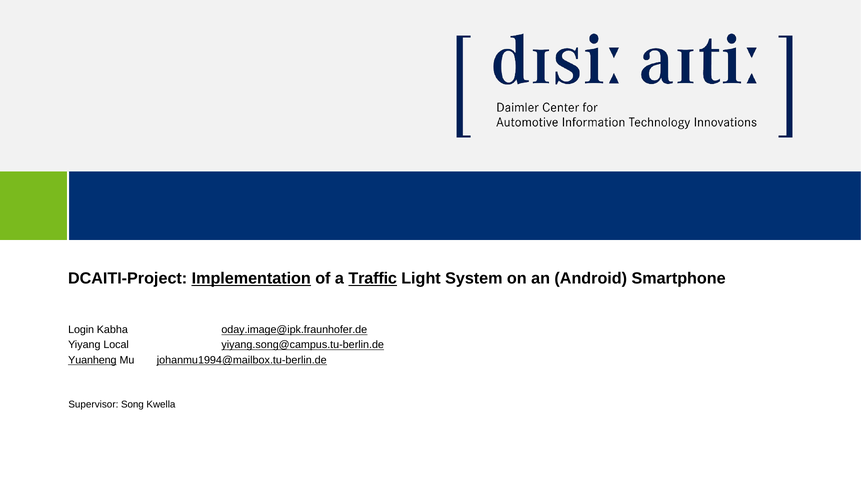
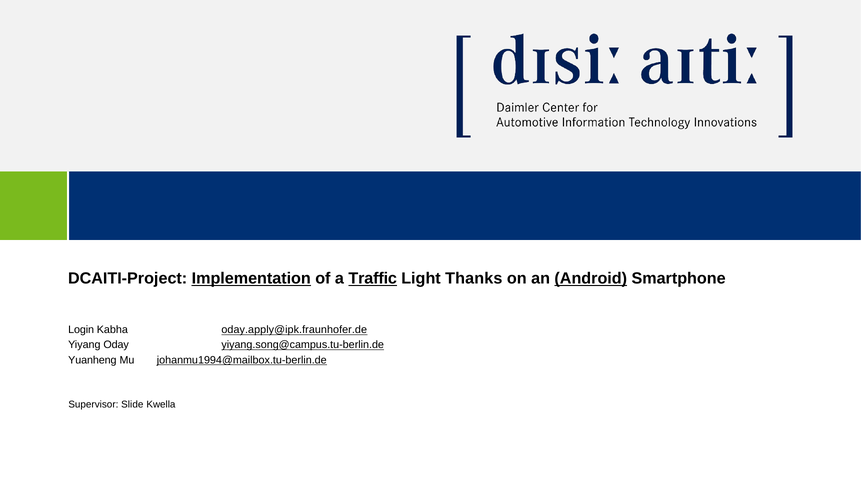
System: System -> Thanks
Android underline: none -> present
oday.image@ipk.fraunhofer.de: oday.image@ipk.fraunhofer.de -> oday.apply@ipk.fraunhofer.de
Local: Local -> Oday
Yuanheng underline: present -> none
Song: Song -> Slide
